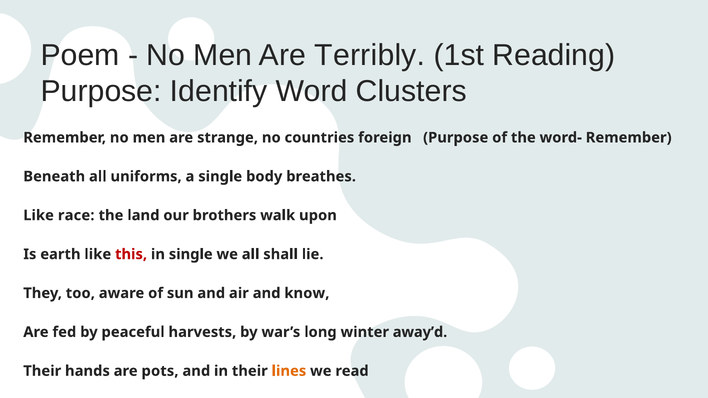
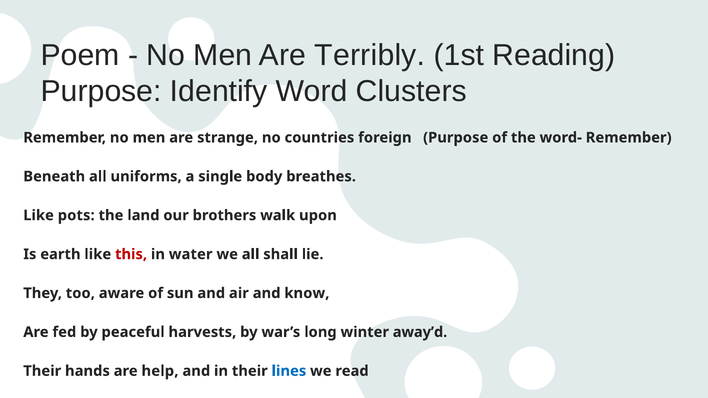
race: race -> pots
in single: single -> water
pots: pots -> help
lines colour: orange -> blue
